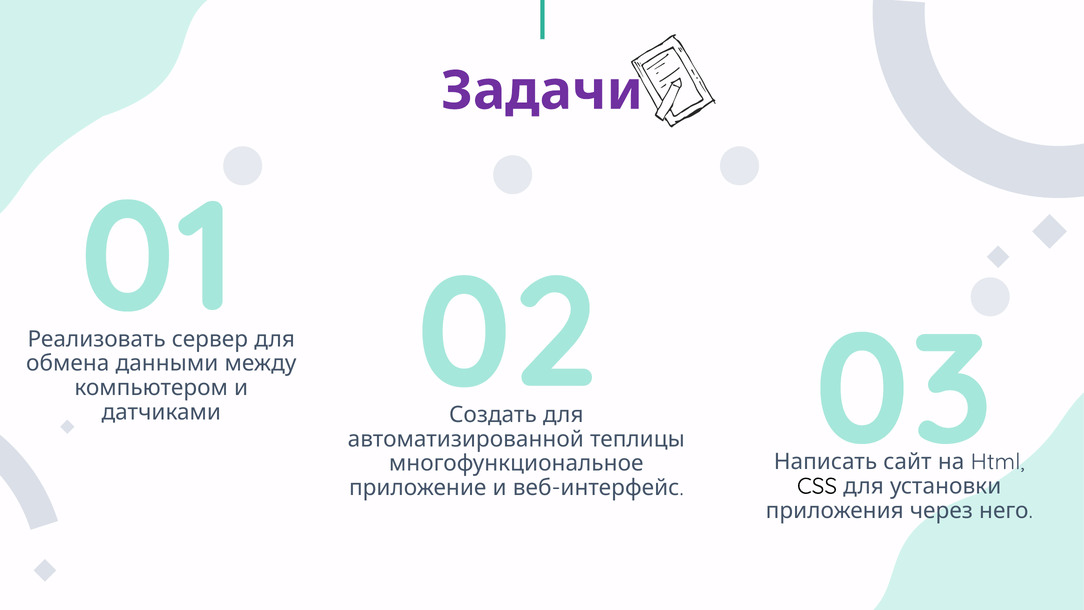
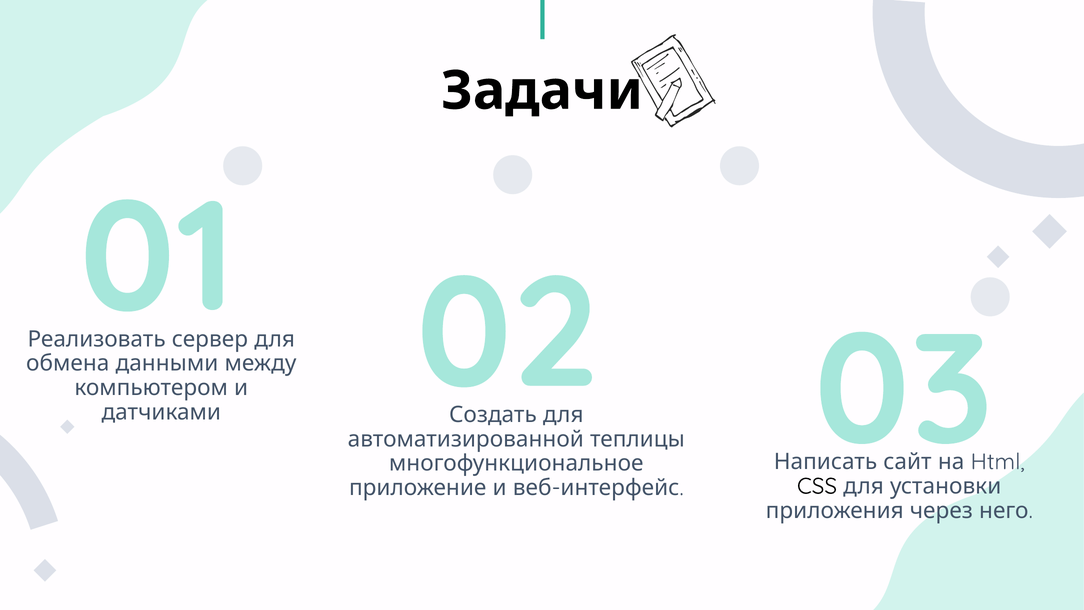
Задачи colour: purple -> black
